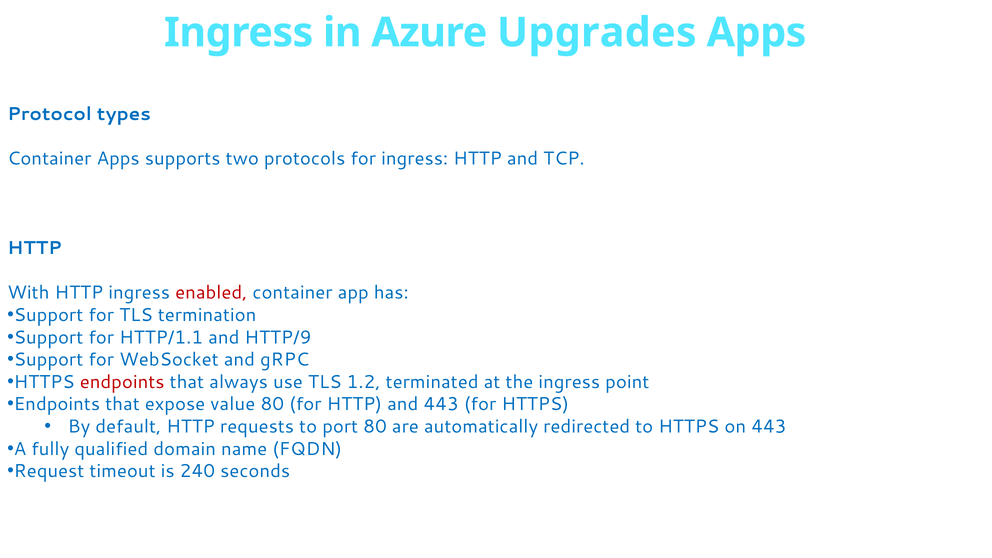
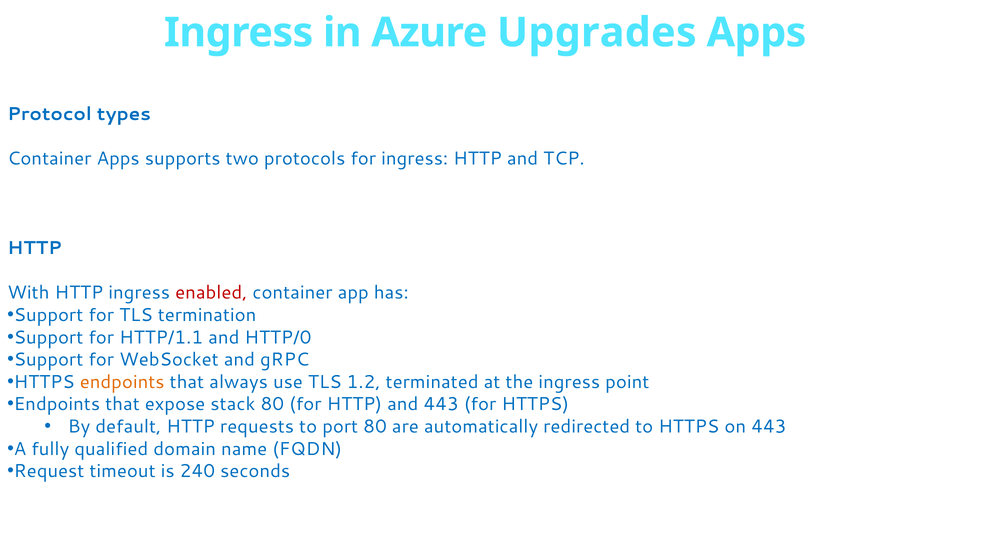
HTTP/9: HTTP/9 -> HTTP/0
endpoints at (122, 382) colour: red -> orange
value: value -> stack
